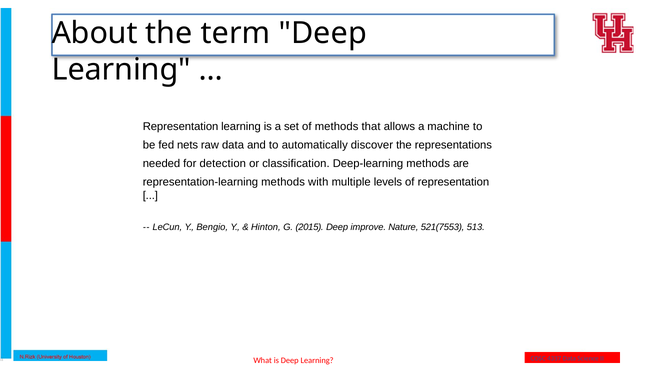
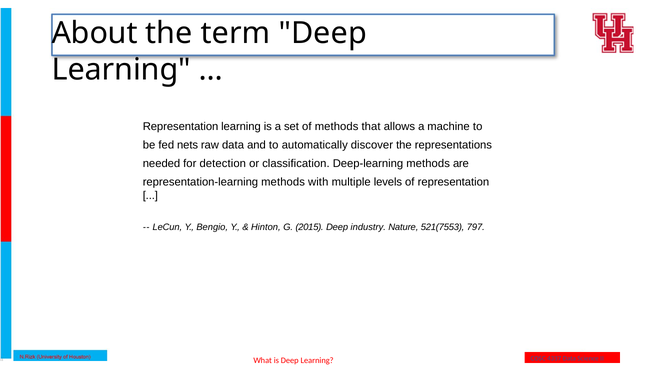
improve: improve -> industry
513: 513 -> 797
